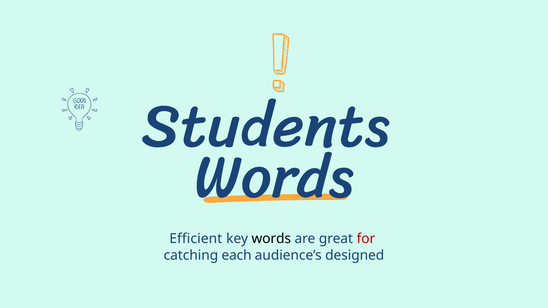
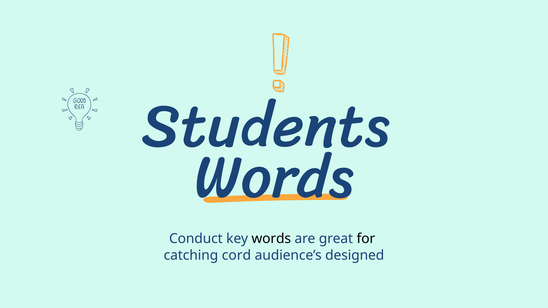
Efficient: Efficient -> Conduct
for colour: red -> black
each: each -> cord
